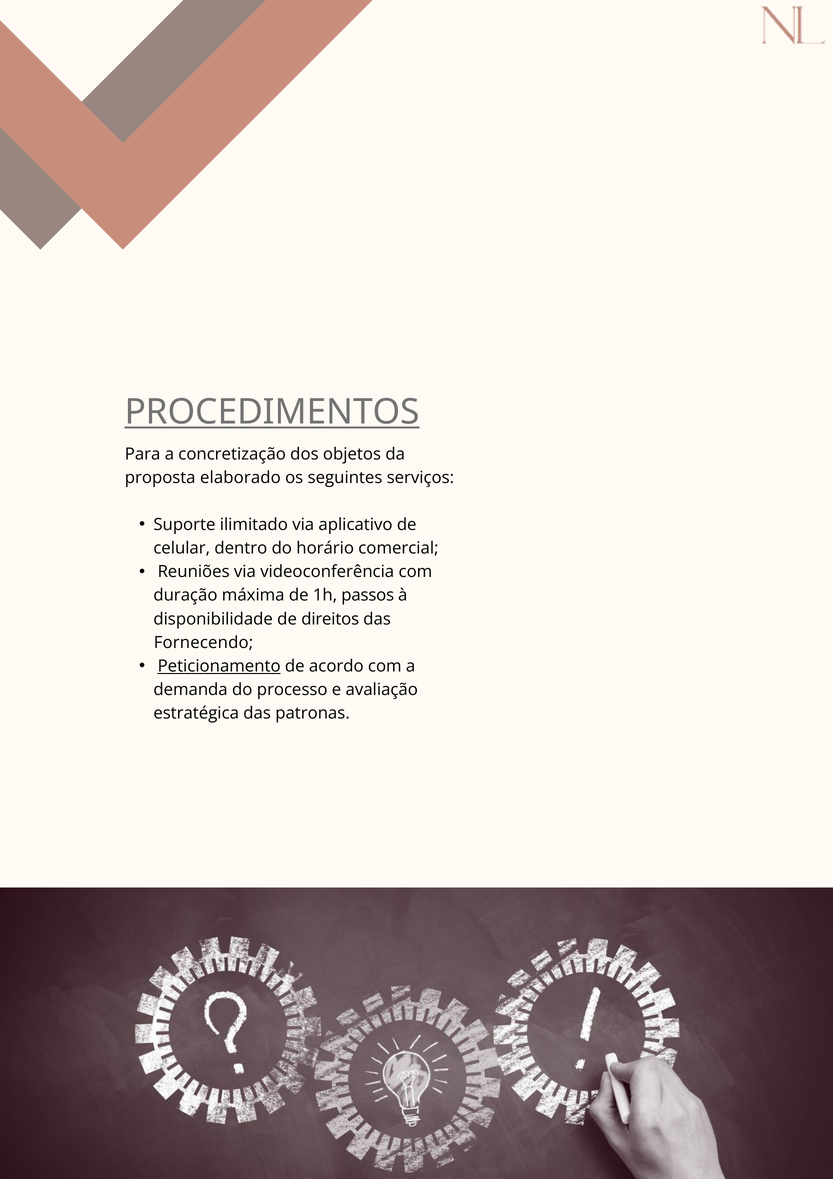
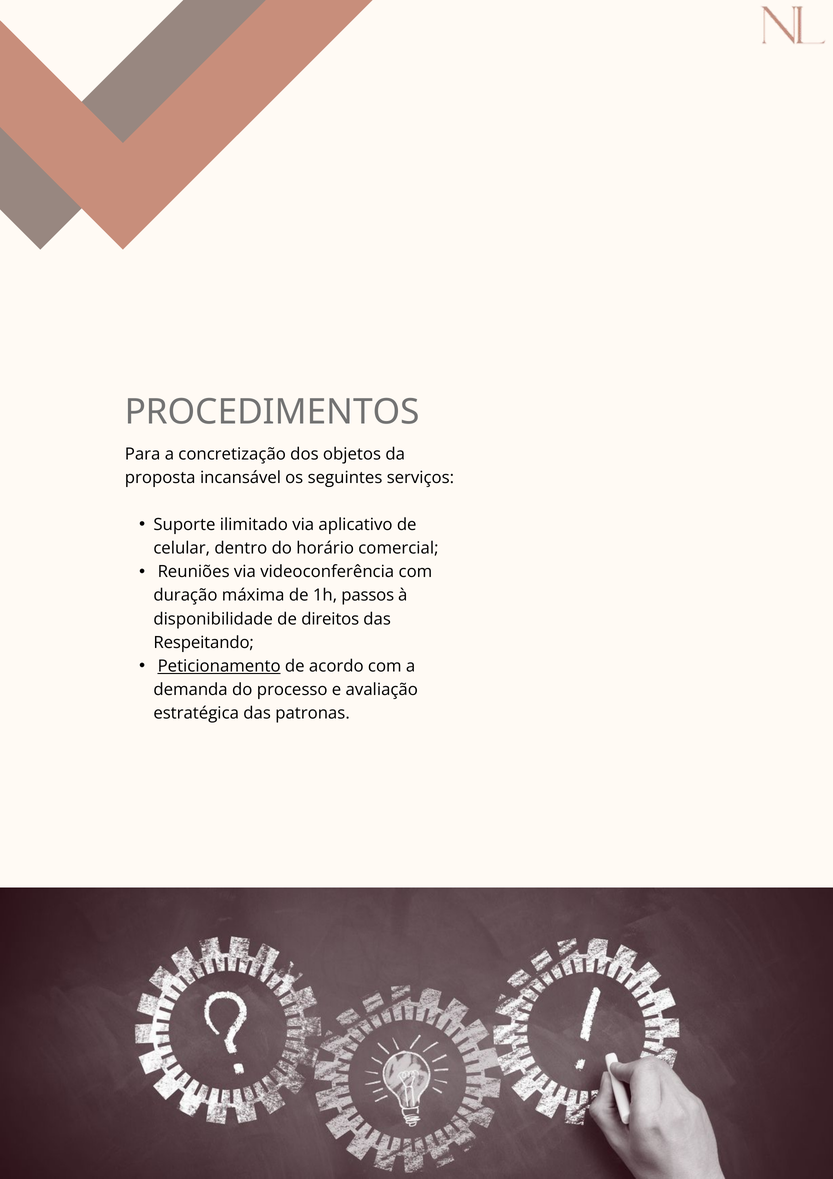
PROCEDIMENTOS underline: present -> none
elaborado: elaborado -> incansável
Fornecendo: Fornecendo -> Respeitando
